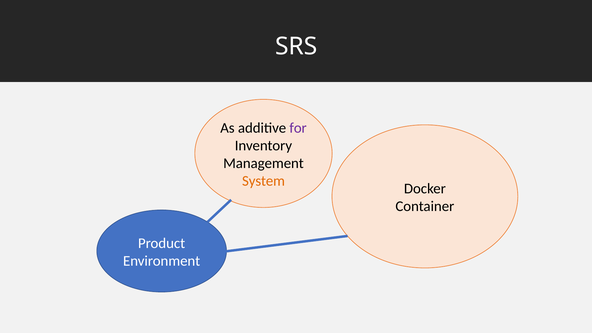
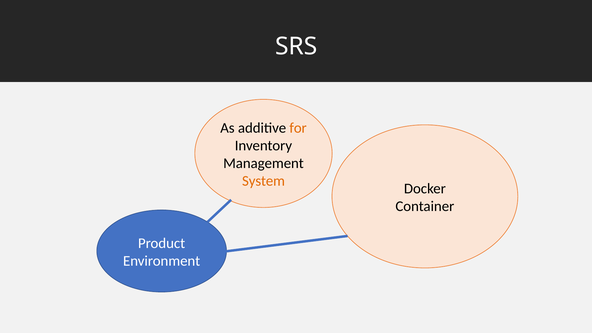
for colour: purple -> orange
